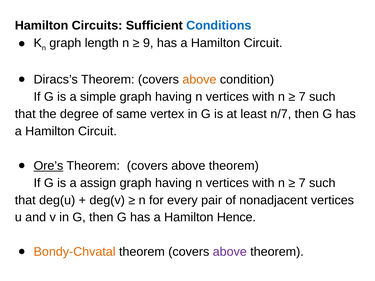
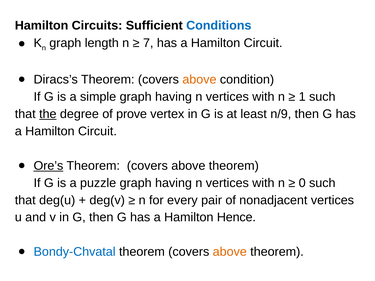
9: 9 -> 7
7 at (302, 97): 7 -> 1
the underline: none -> present
same: same -> prove
n/7: n/7 -> n/9
assign: assign -> puzzle
7 at (302, 183): 7 -> 0
Bondy-Chvatal colour: orange -> blue
above at (230, 252) colour: purple -> orange
